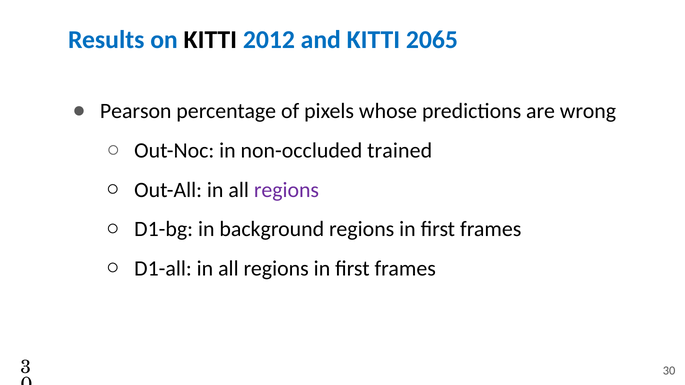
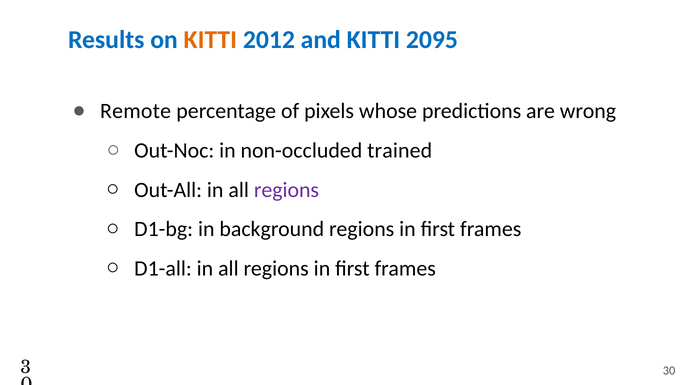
KITTI at (210, 40) colour: black -> orange
2065: 2065 -> 2095
Pearson: Pearson -> Remote
